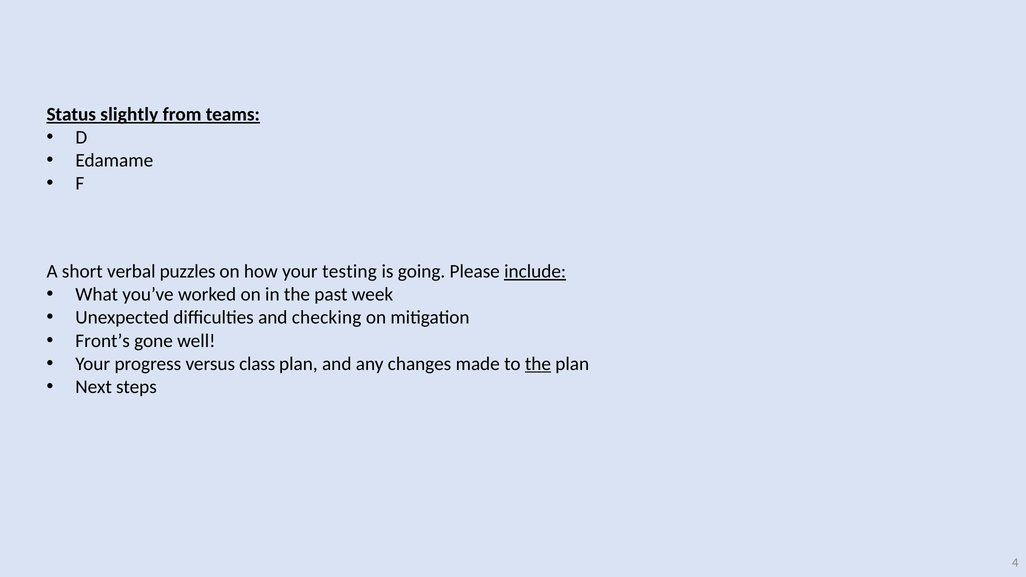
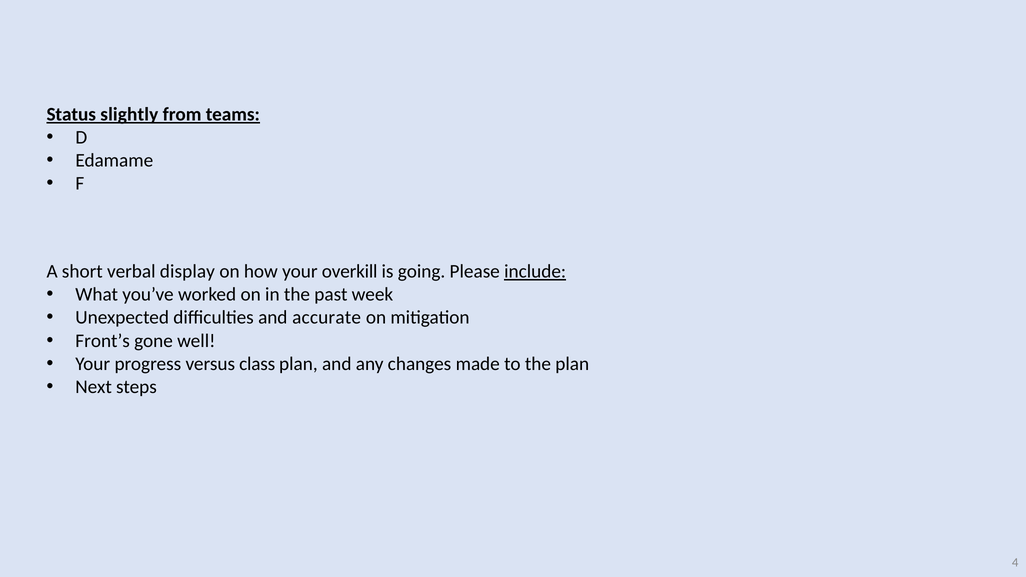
puzzles: puzzles -> display
testing: testing -> overkill
checking: checking -> accurate
the at (538, 364) underline: present -> none
